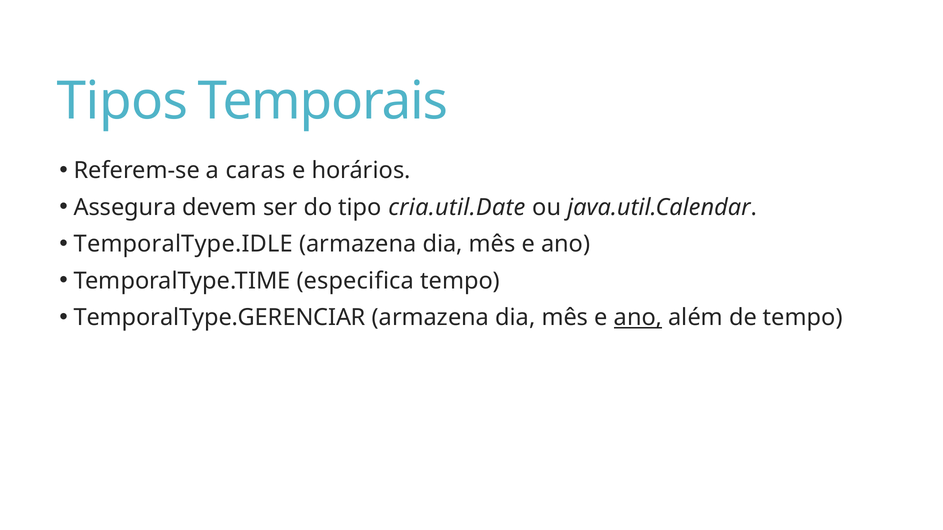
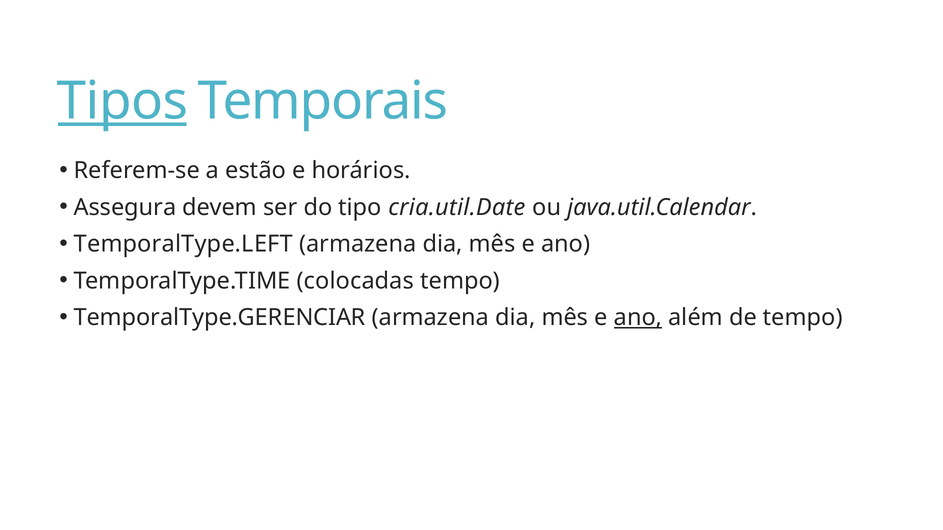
Tipos underline: none -> present
caras: caras -> estão
TemporalType.IDLE: TemporalType.IDLE -> TemporalType.LEFT
especifica: especifica -> colocadas
